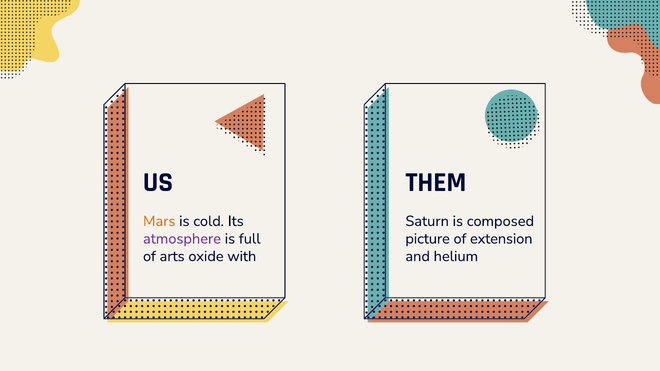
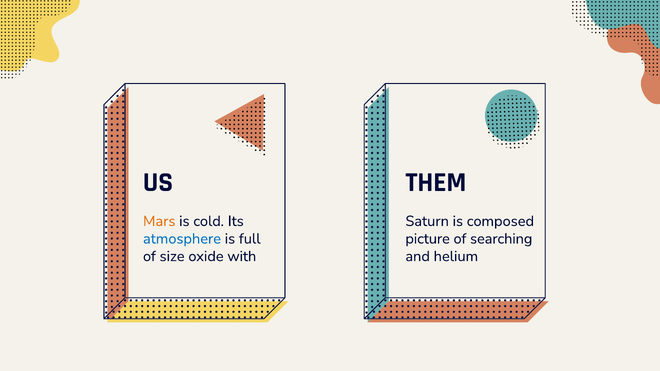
atmosphere colour: purple -> blue
extension: extension -> searching
arts: arts -> size
